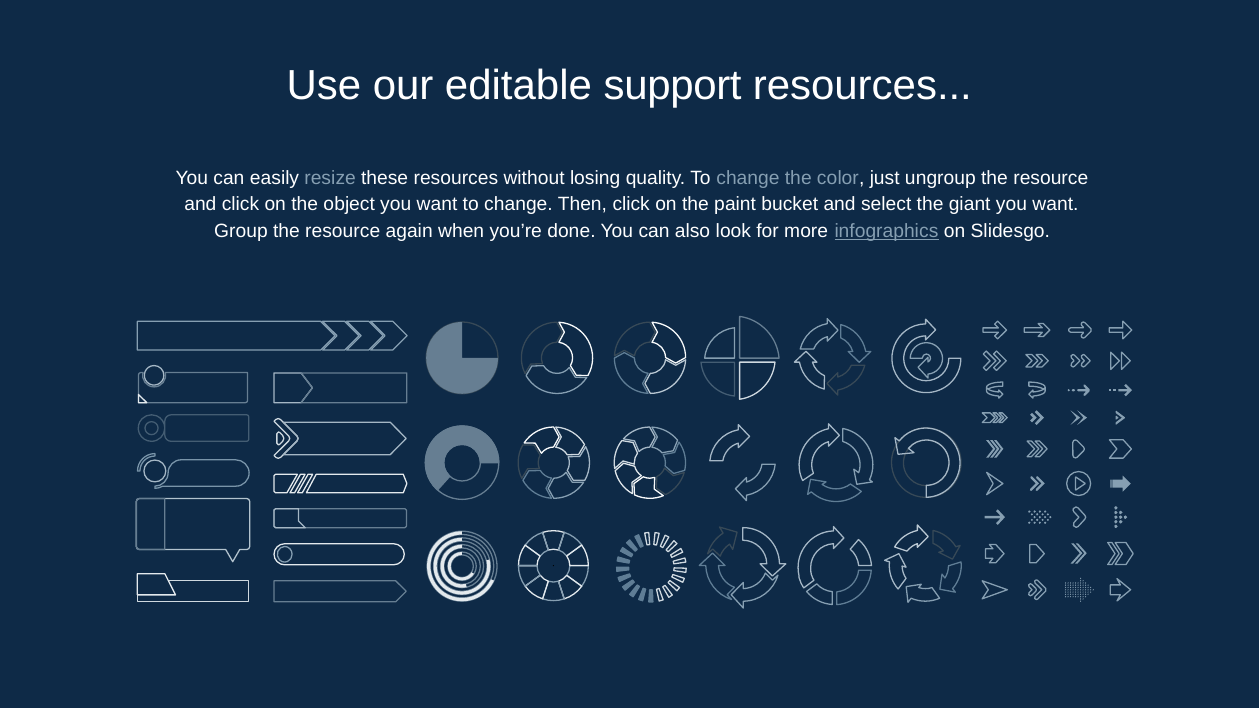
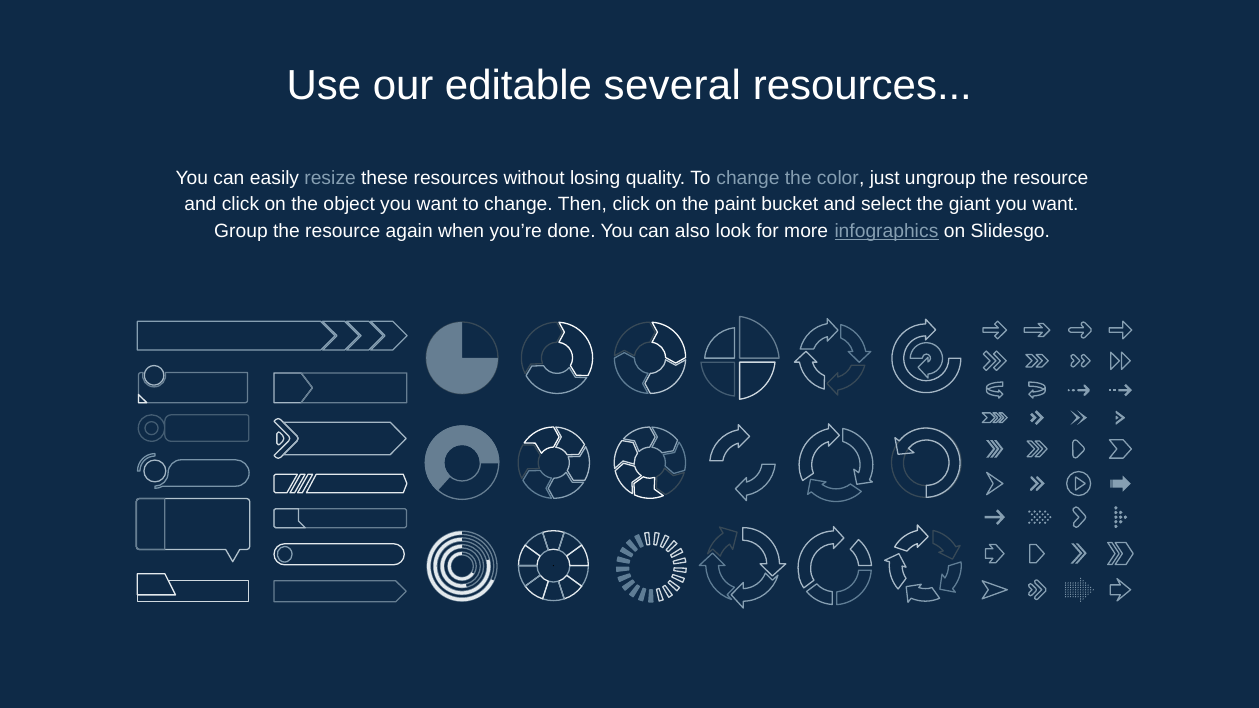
support: support -> several
